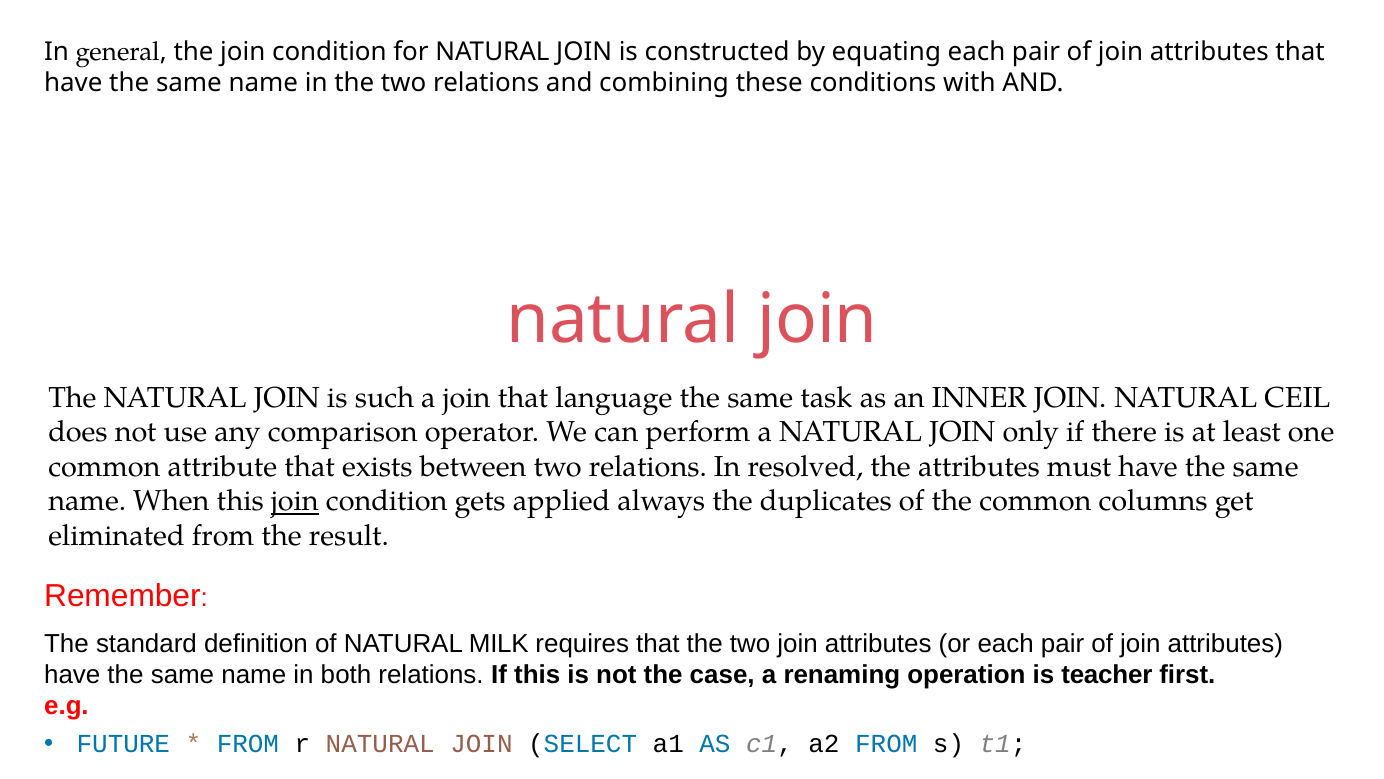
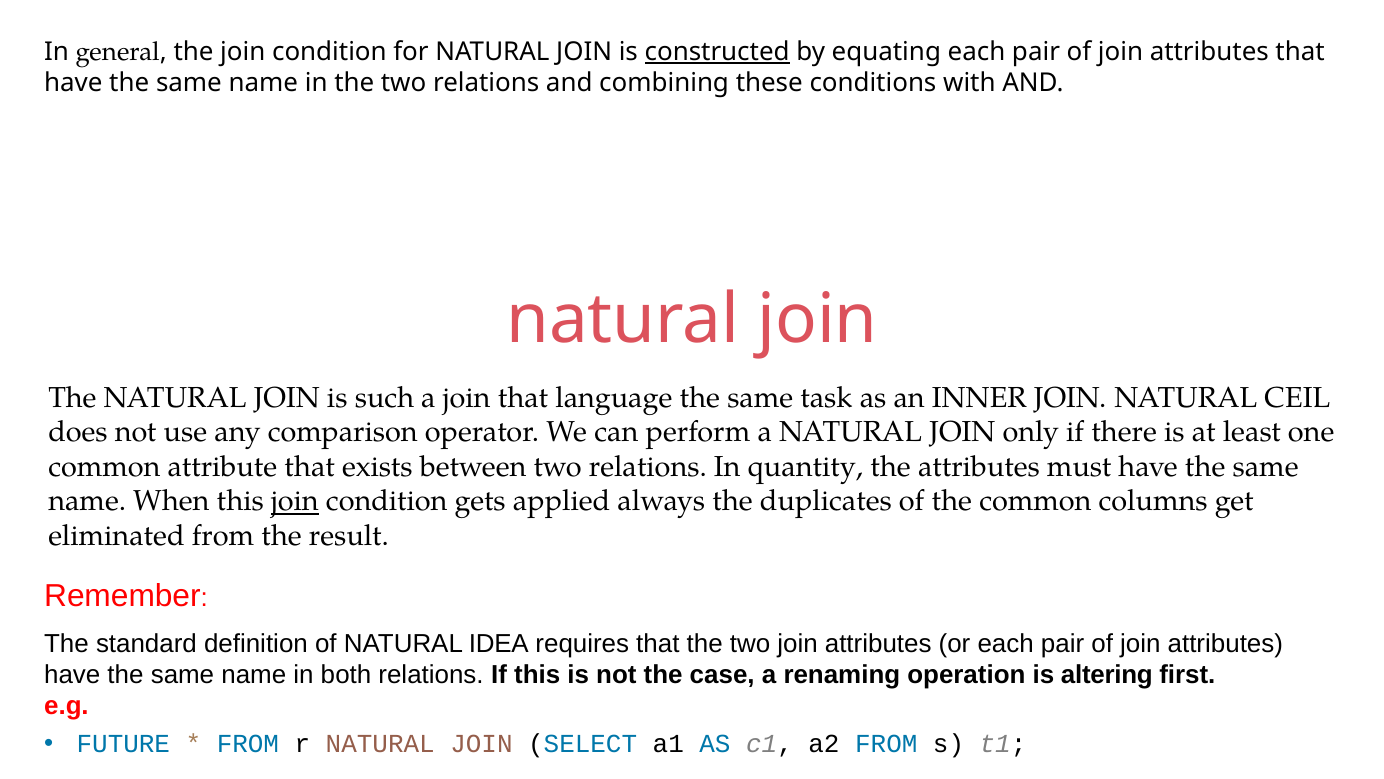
constructed underline: none -> present
resolved: resolved -> quantity
MILK: MILK -> IDEA
teacher: teacher -> altering
